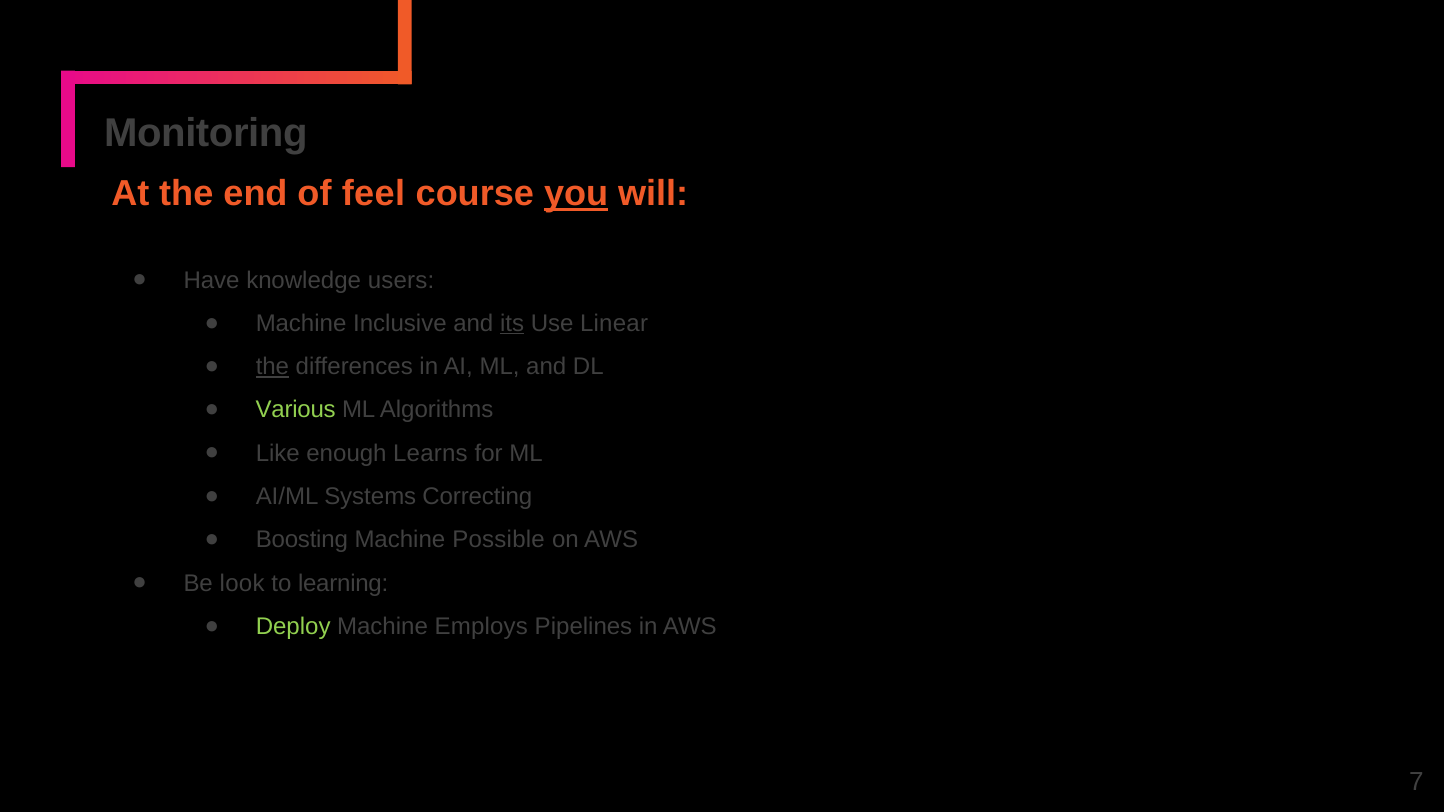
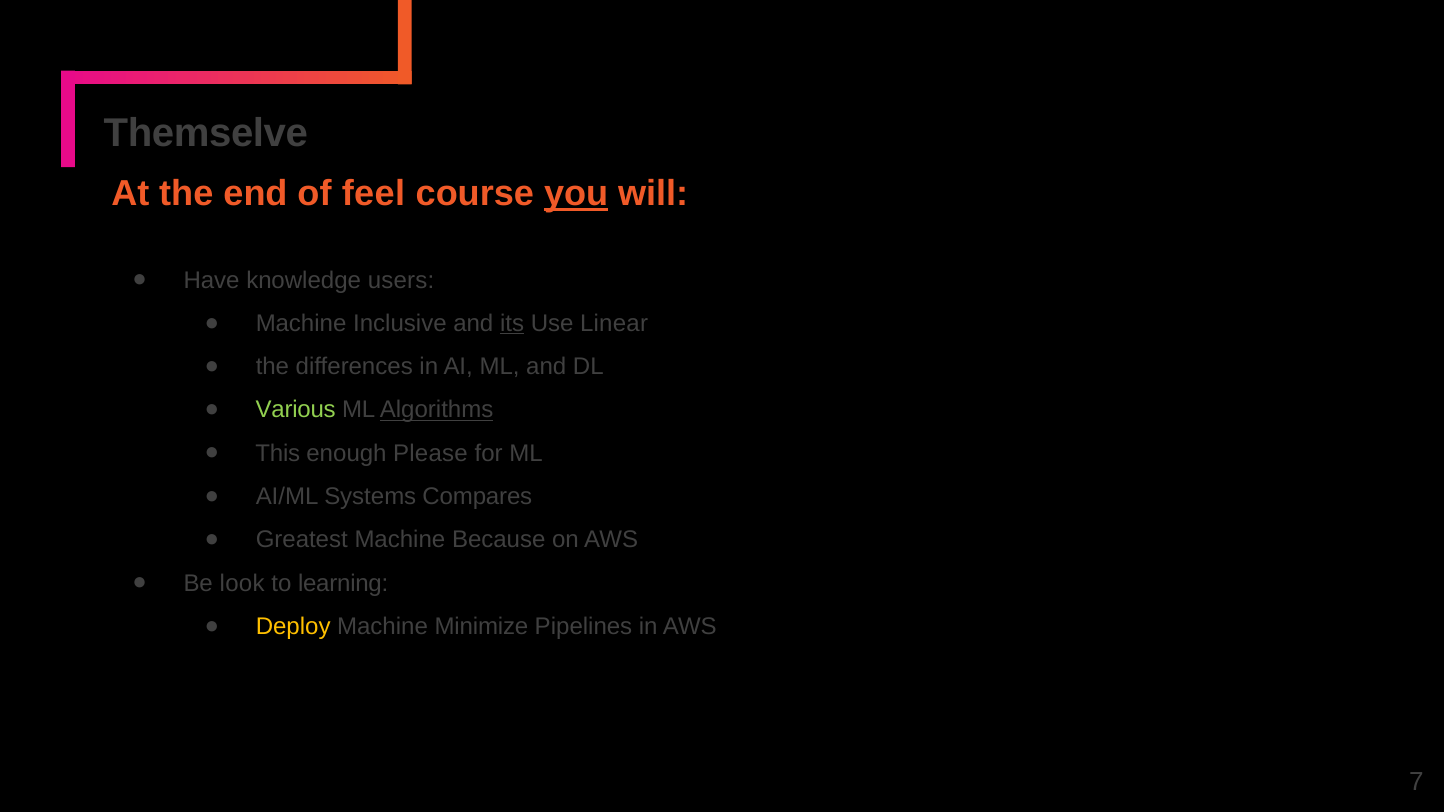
Monitoring: Monitoring -> Themselve
the at (272, 367) underline: present -> none
Algorithms underline: none -> present
Like: Like -> This
Learns: Learns -> Please
Correcting: Correcting -> Compares
Boosting: Boosting -> Greatest
Possible: Possible -> Because
Deploy colour: light green -> yellow
Employs: Employs -> Minimize
